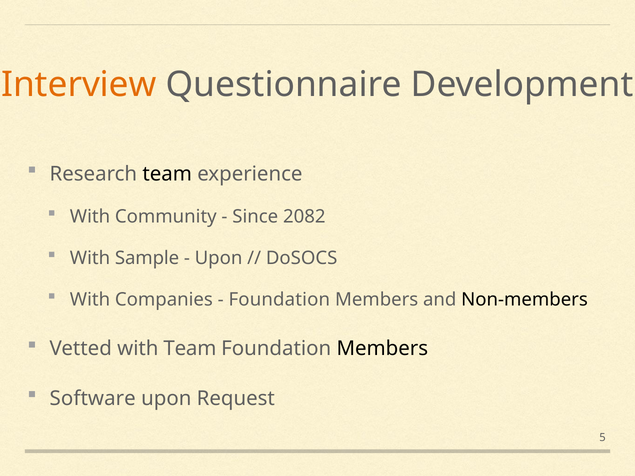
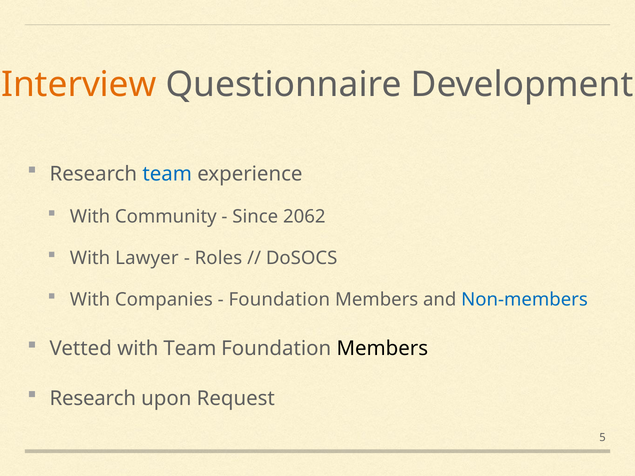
team at (167, 174) colour: black -> blue
2082: 2082 -> 2062
Sample: Sample -> Lawyer
Upon at (219, 258): Upon -> Roles
Non-members colour: black -> blue
Software at (93, 399): Software -> Research
